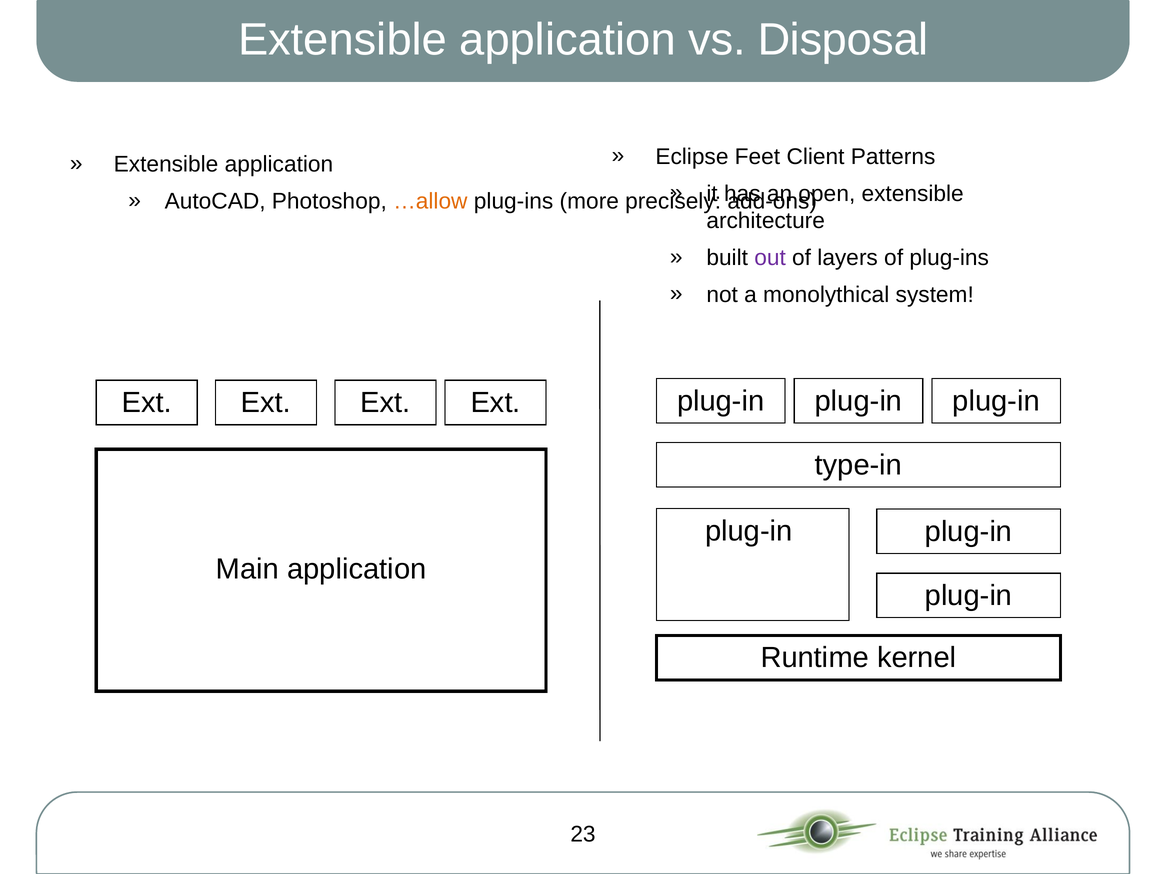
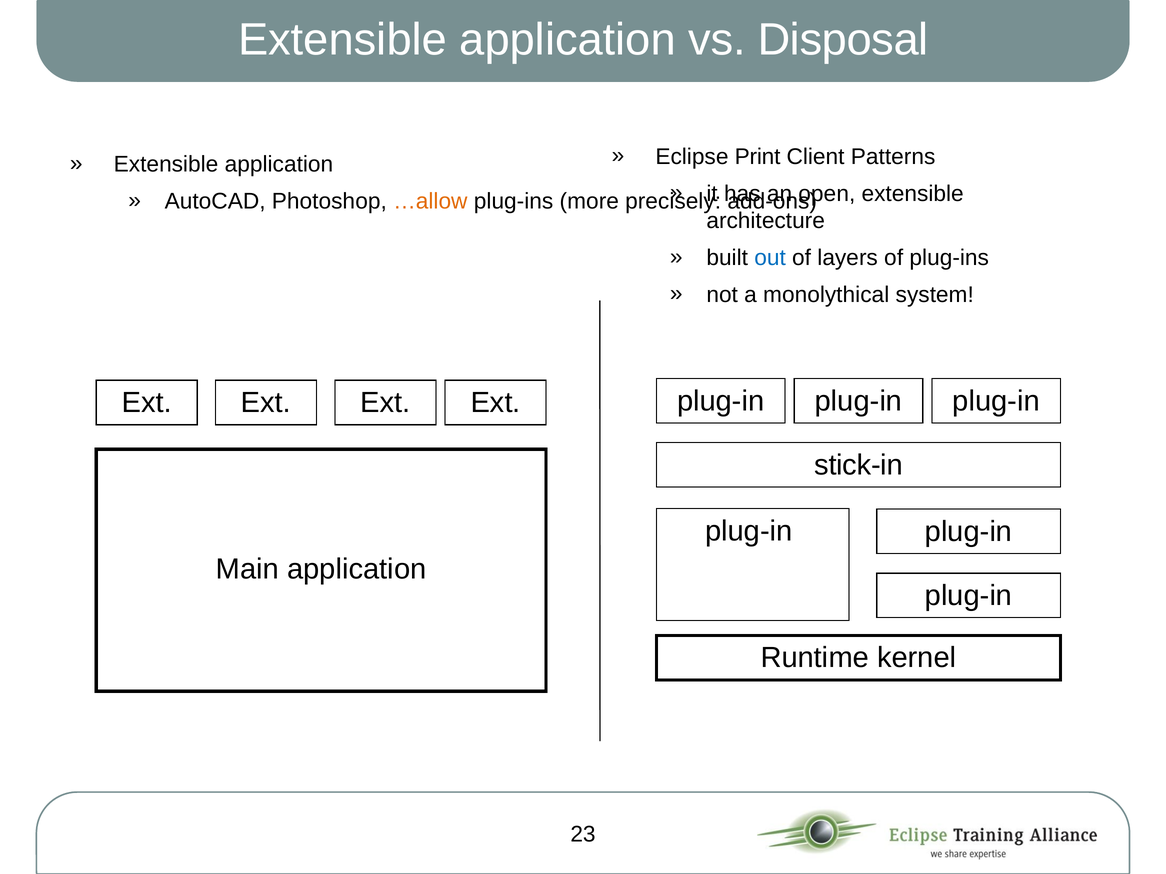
Feet: Feet -> Print
out colour: purple -> blue
type-in: type-in -> stick-in
